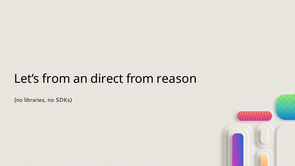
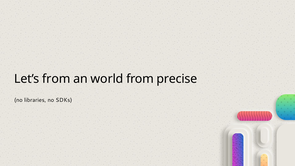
direct: direct -> world
reason: reason -> precise
